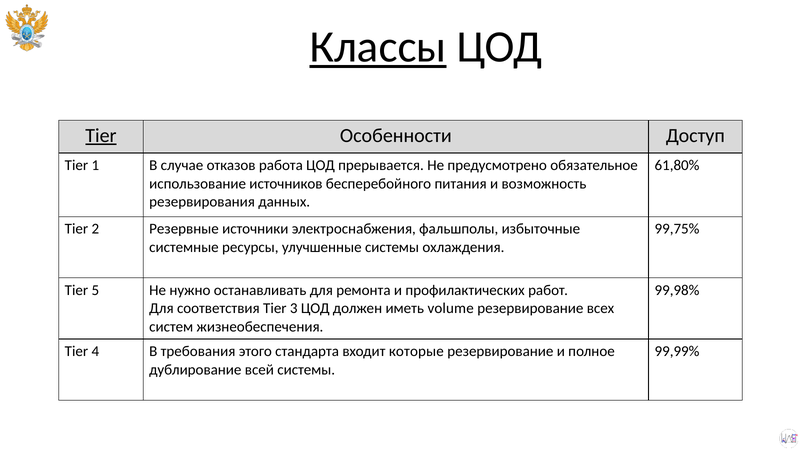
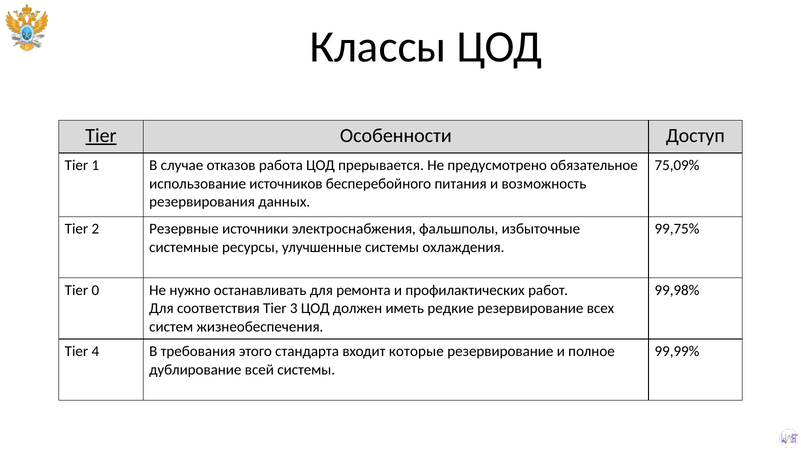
Классы underline: present -> none
61,80%: 61,80% -> 75,09%
5: 5 -> 0
volume: volume -> редкие
